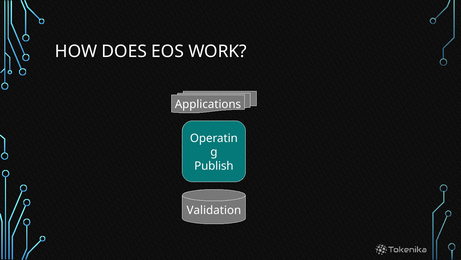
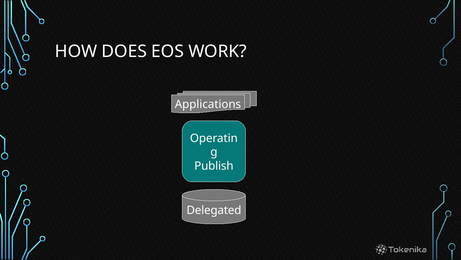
Validation: Validation -> Delegated
